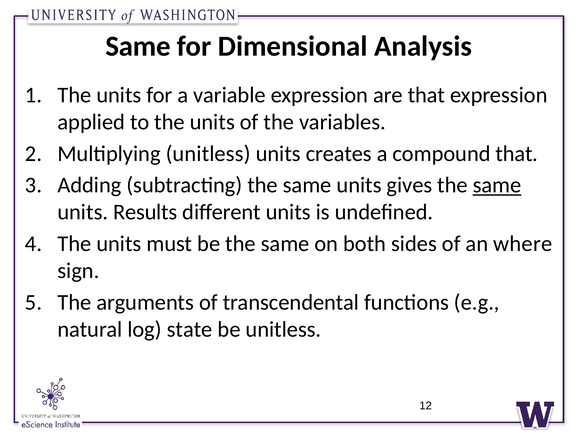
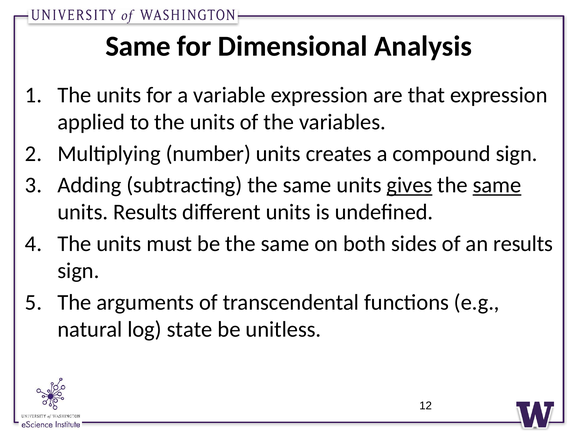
Multiplying unitless: unitless -> number
compound that: that -> sign
gives underline: none -> present
an where: where -> results
